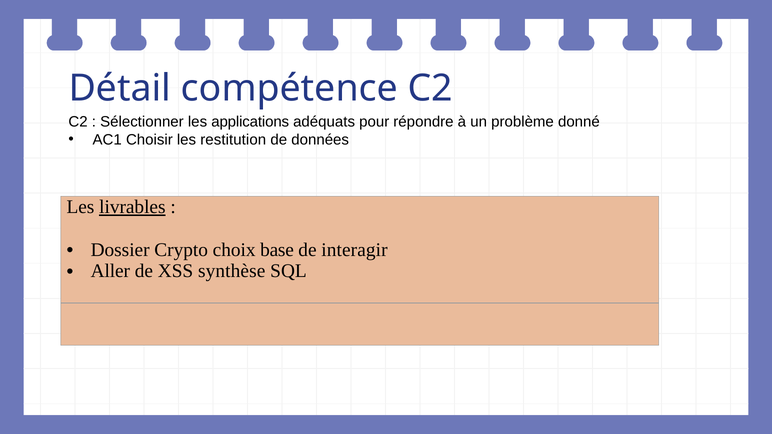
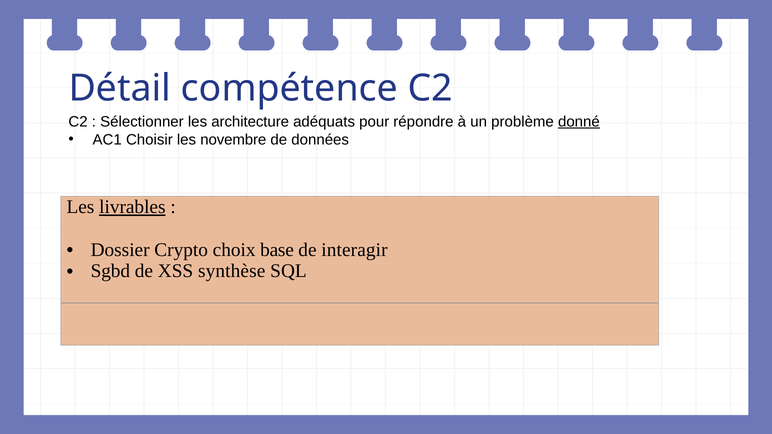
applications: applications -> architecture
donné underline: none -> present
restitution: restitution -> novembre
Aller: Aller -> Sgbd
